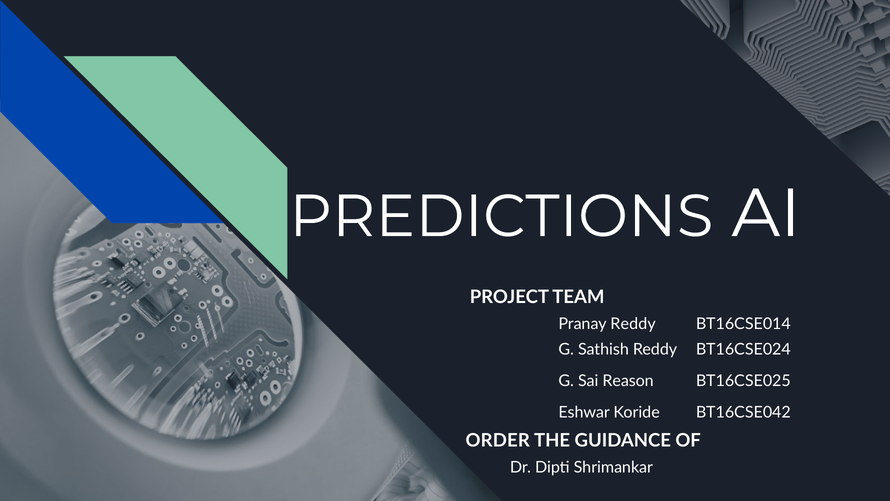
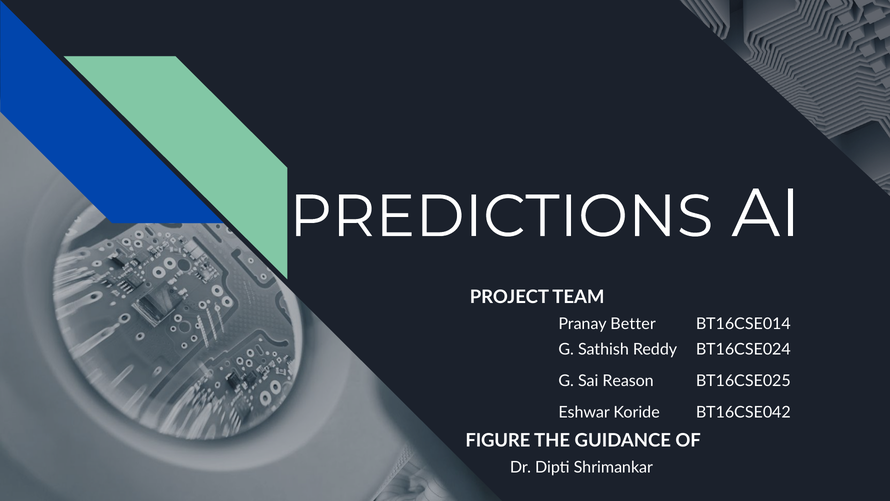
Pranay Reddy: Reddy -> Better
ORDER: ORDER -> FIGURE
